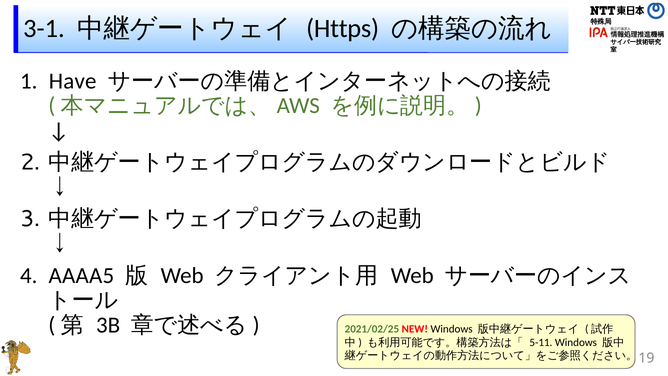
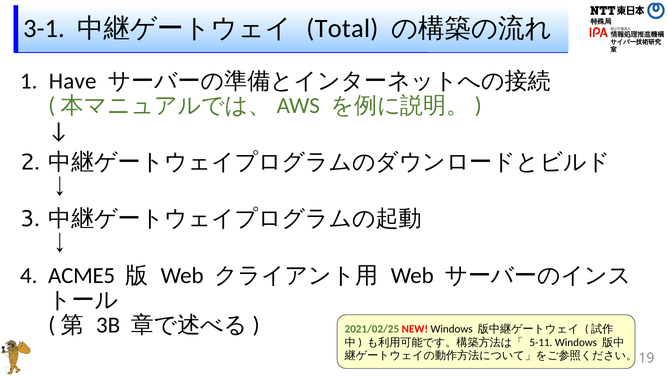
Https: Https -> Total
AAAA5: AAAA5 -> ACME5
